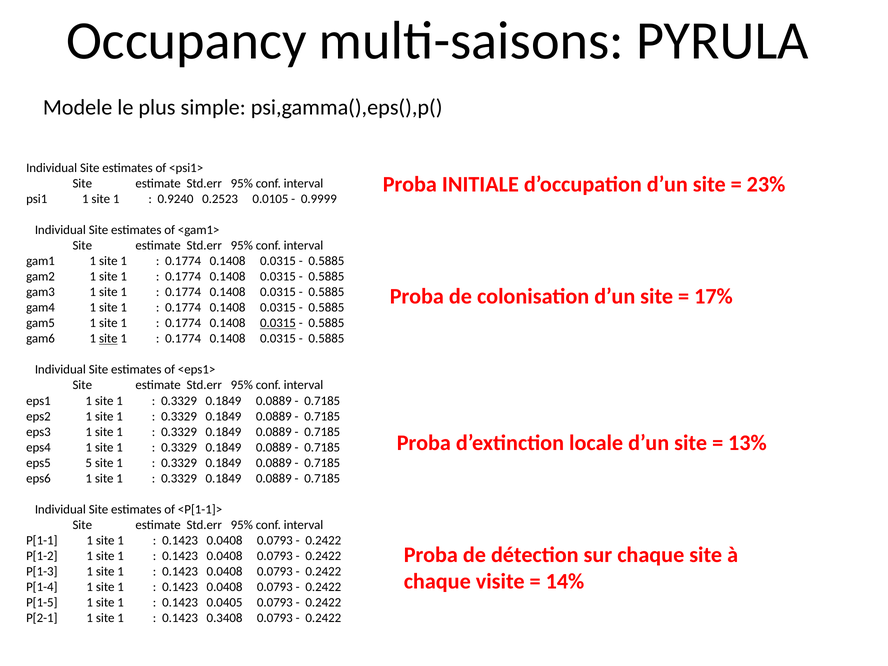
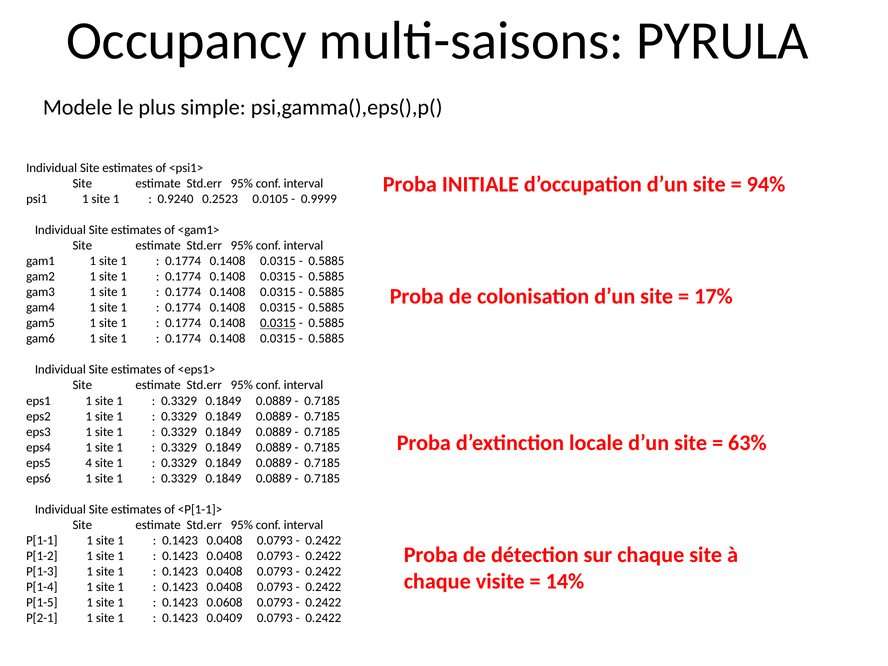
23%: 23% -> 94%
site at (108, 339) underline: present -> none
13%: 13% -> 63%
5: 5 -> 4
0.0405: 0.0405 -> 0.0608
0.3408: 0.3408 -> 0.0409
